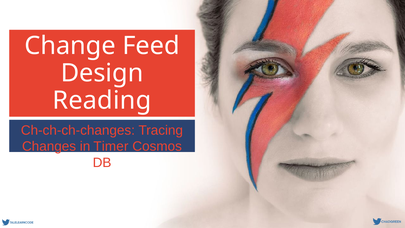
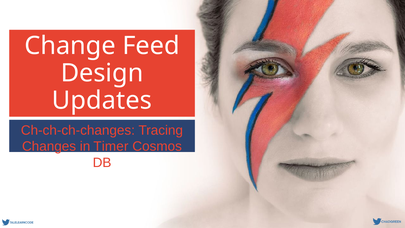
Reading: Reading -> Updates
